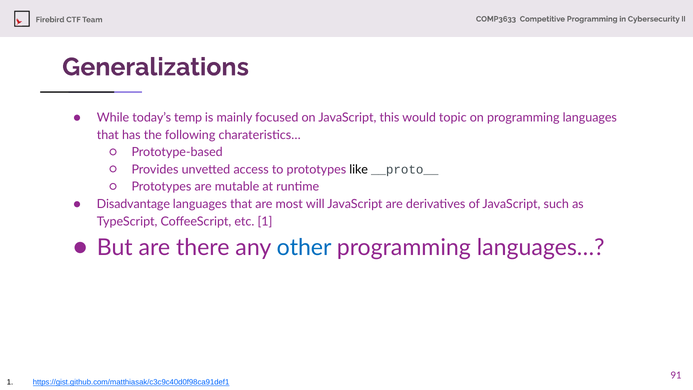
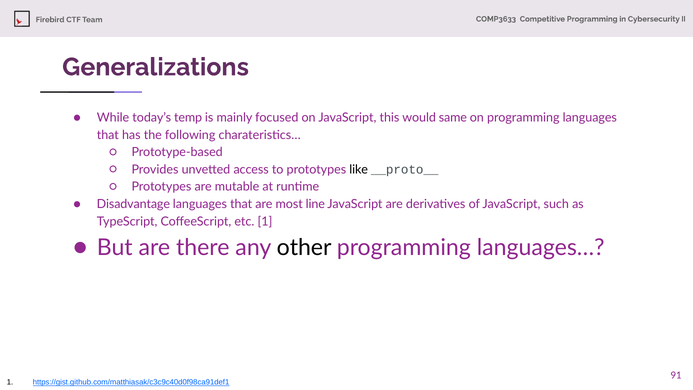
topic: topic -> same
will: will -> line
other colour: blue -> black
